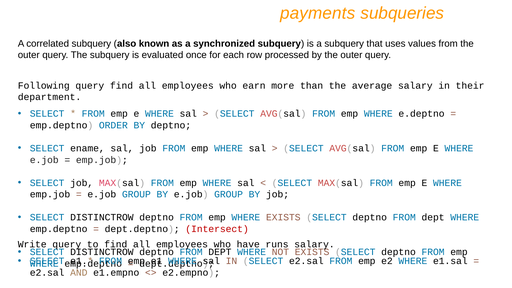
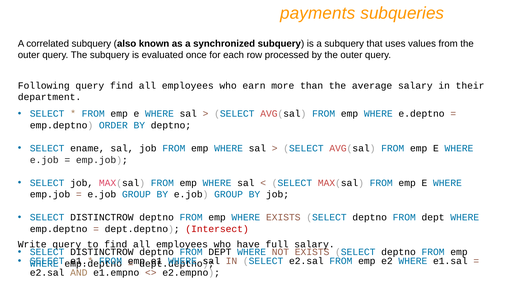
runs: runs -> full
